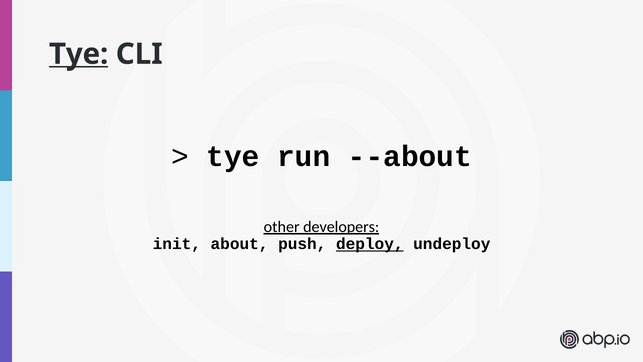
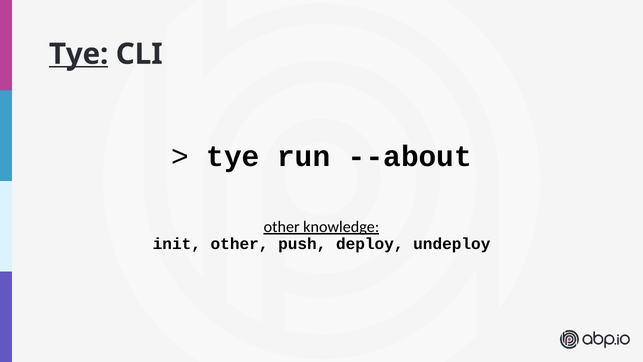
developers: developers -> knowledge
init about: about -> other
deploy underline: present -> none
